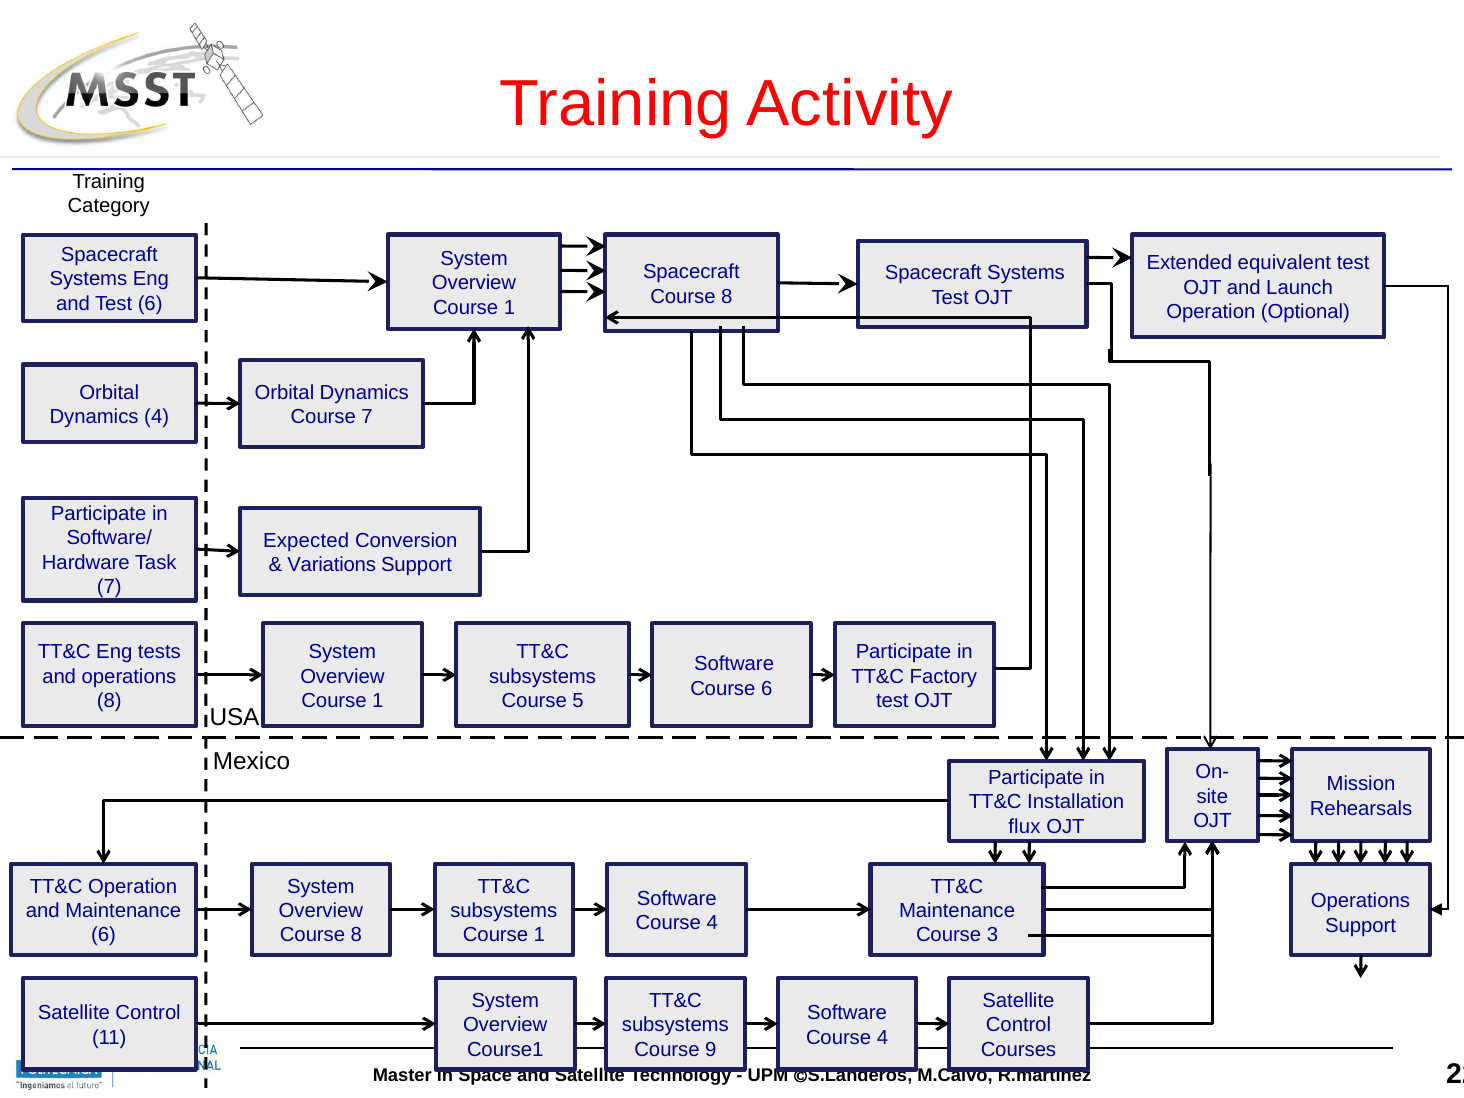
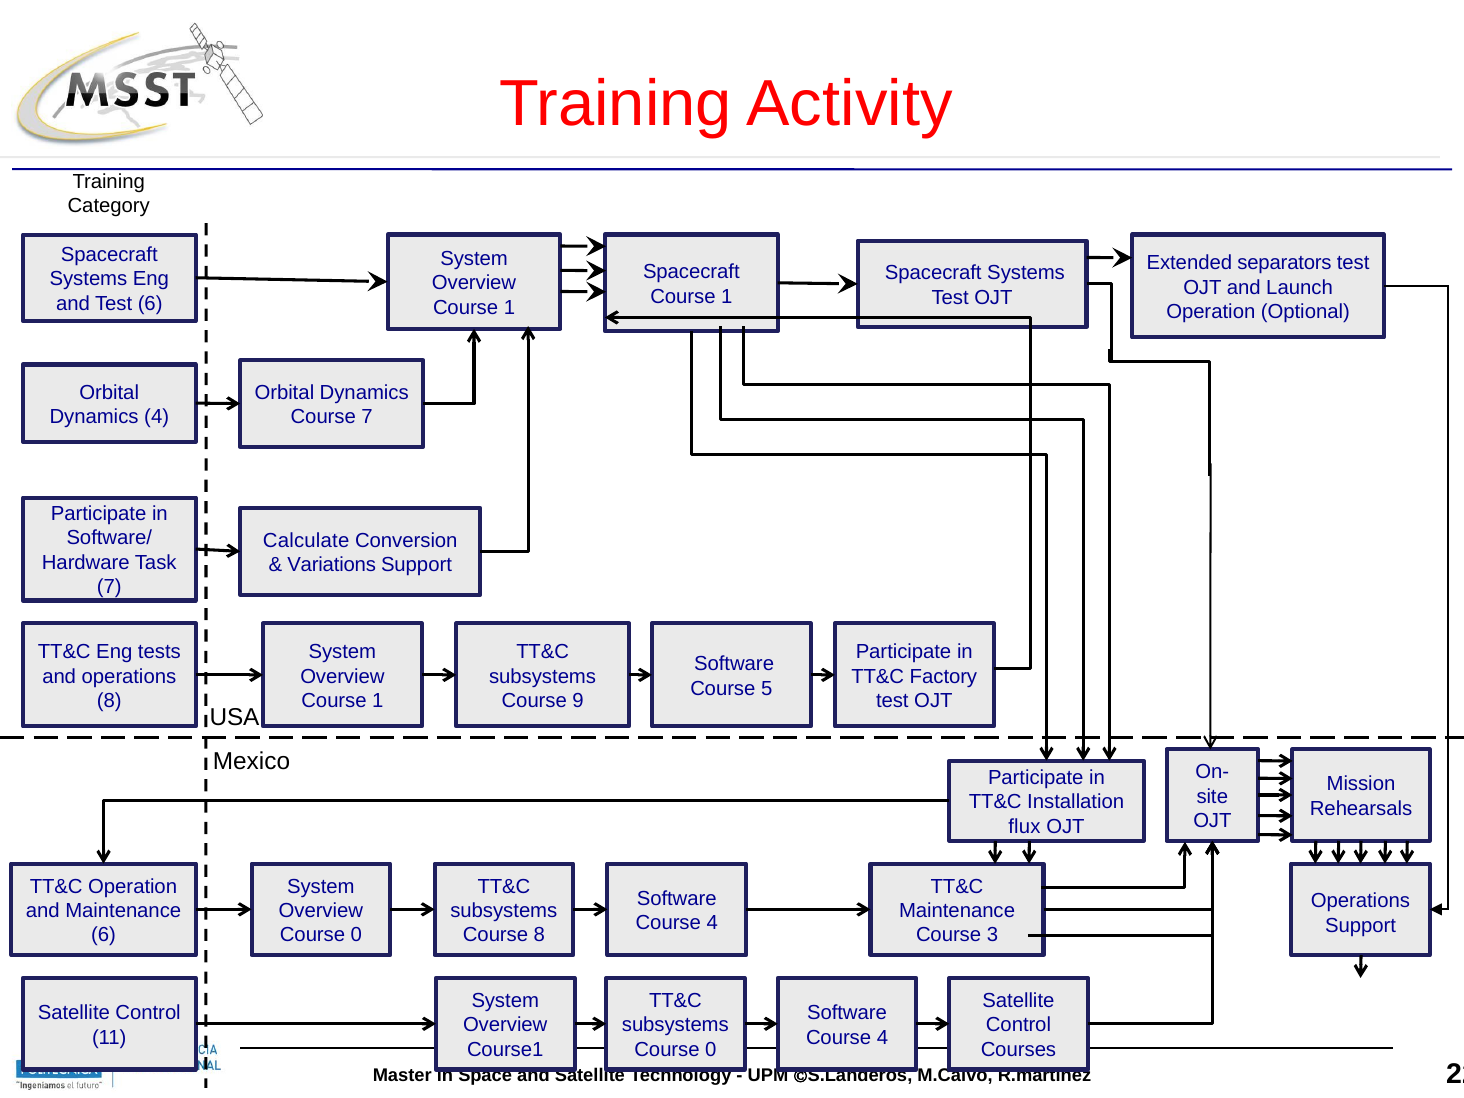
equivalent: equivalent -> separators
8 at (727, 296): 8 -> 1
Expected: Expected -> Calculate
Course 6: 6 -> 5
5: 5 -> 9
8 at (356, 935): 8 -> 0
1 at (539, 935): 1 -> 8
9 at (711, 1050): 9 -> 0
